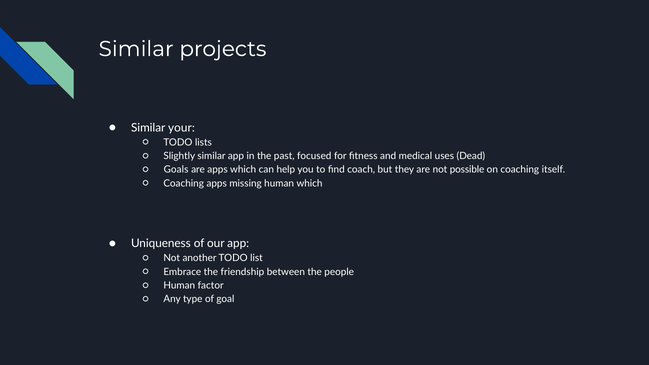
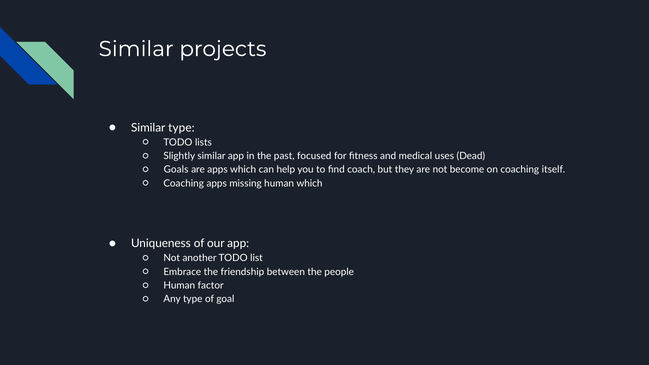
Similar your: your -> type
possible: possible -> become
